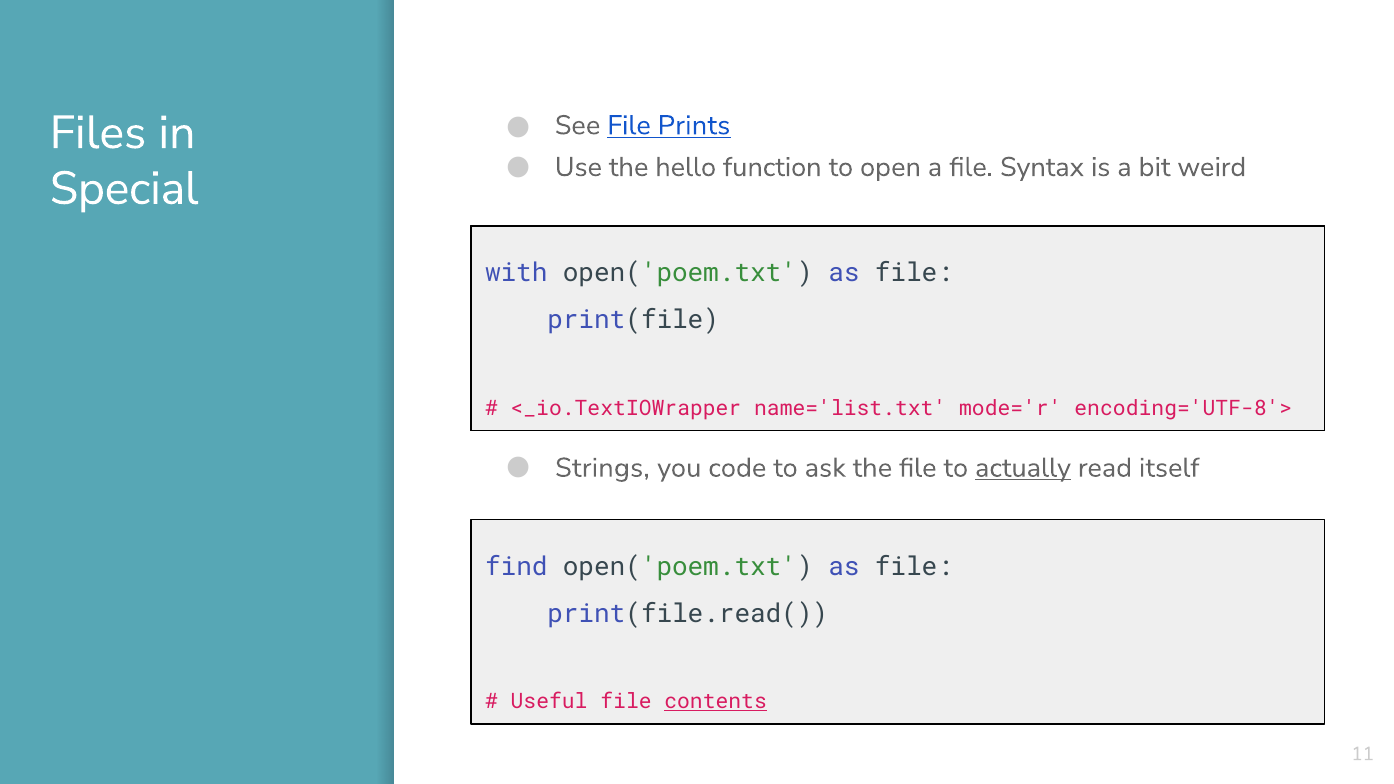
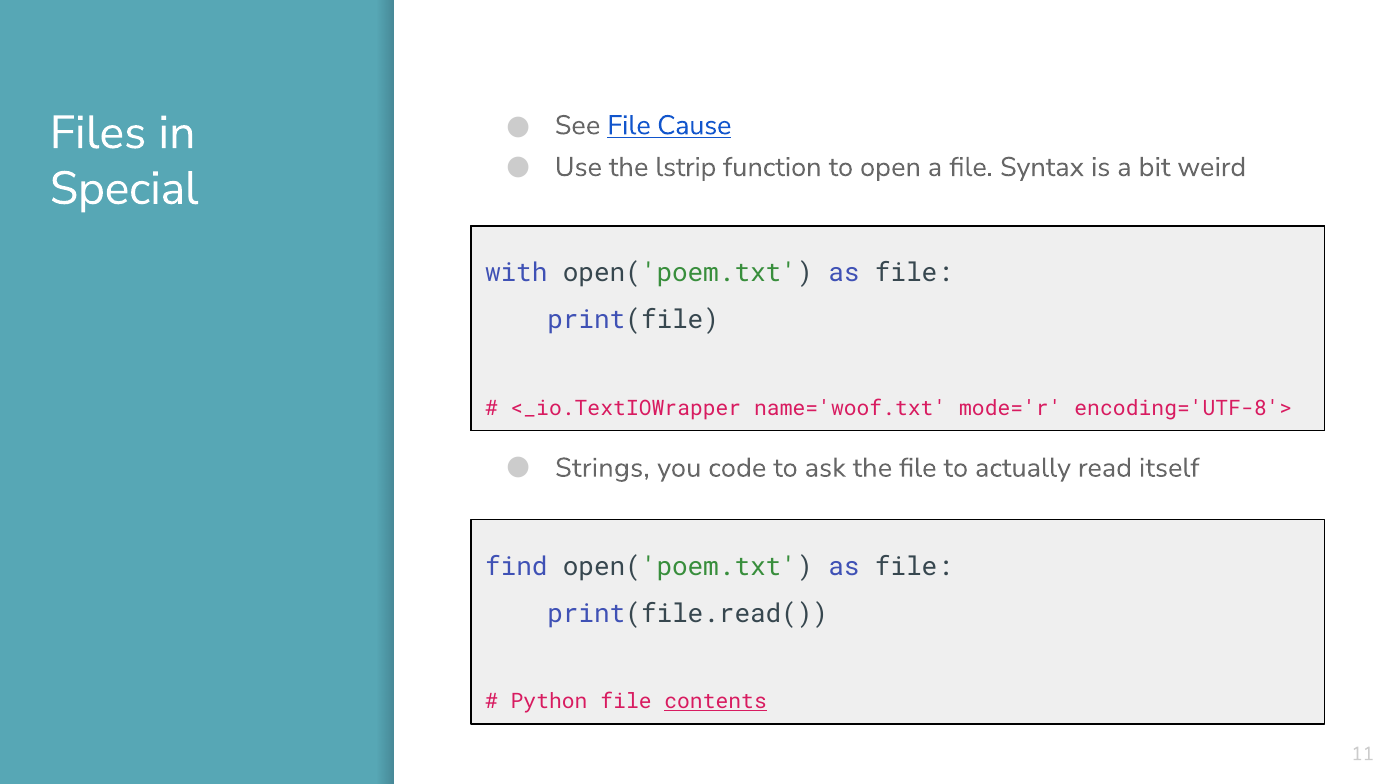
Prints: Prints -> Cause
hello: hello -> lstrip
name='list.txt: name='list.txt -> name='woof.txt
actually underline: present -> none
Useful: Useful -> Python
